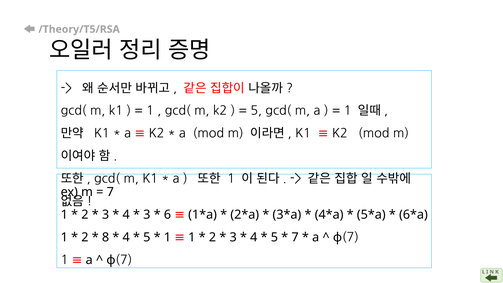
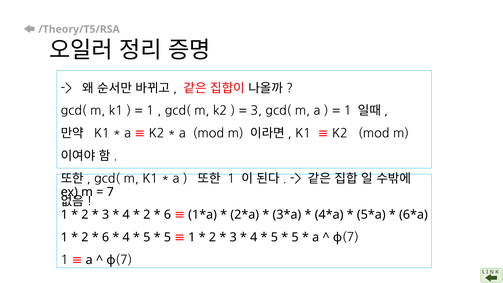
5 at (256, 111): 5 -> 3
3 at (147, 215): 3 -> 2
8 at (106, 237): 8 -> 6
1 at (168, 237): 1 -> 5
7 at (295, 237): 7 -> 5
